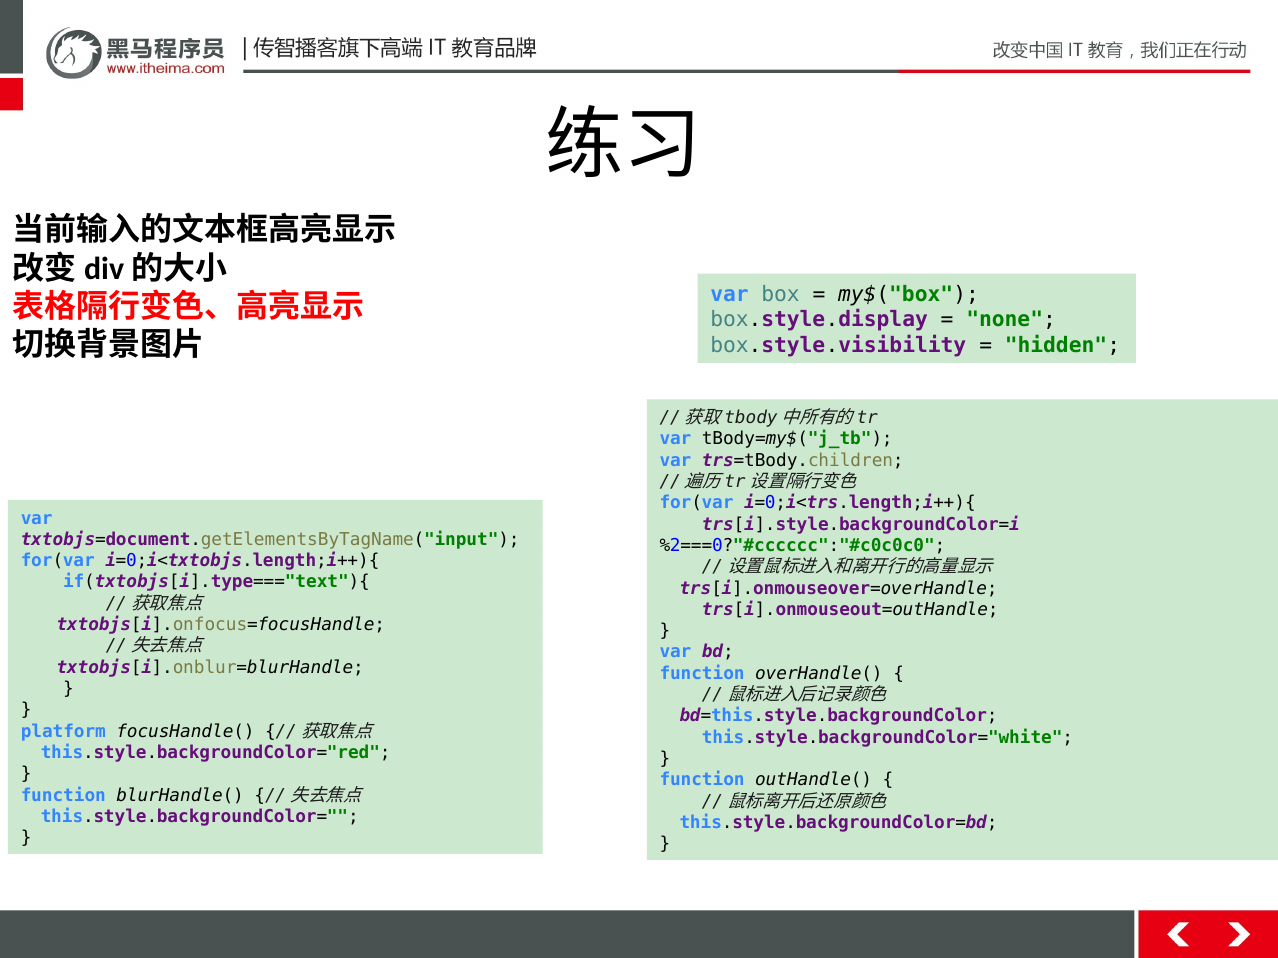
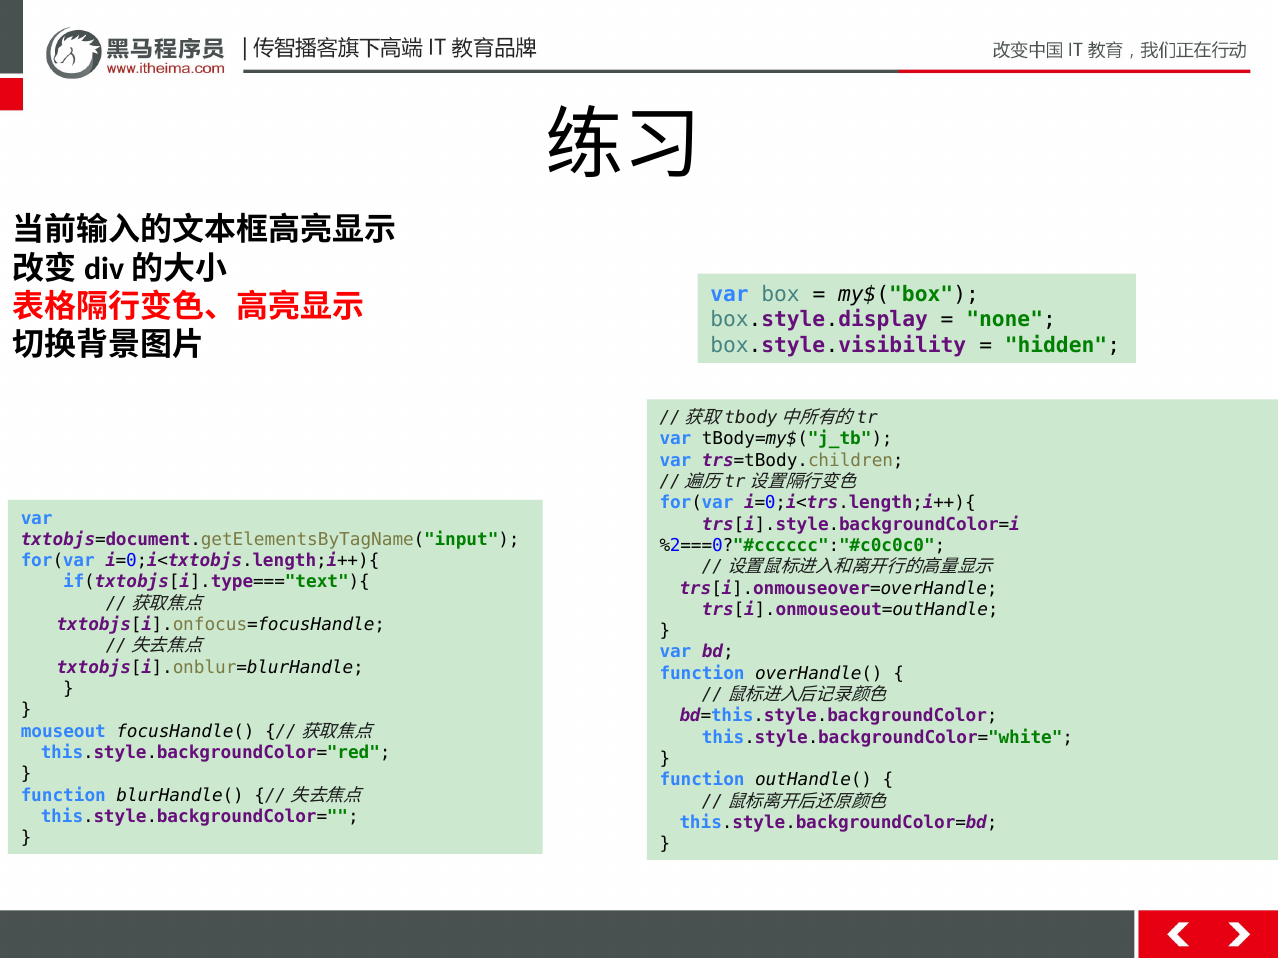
platform: platform -> mouseout
